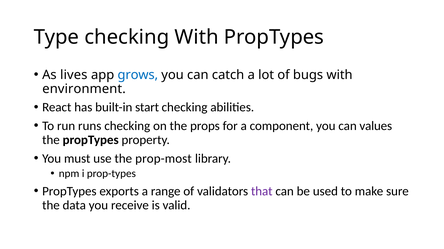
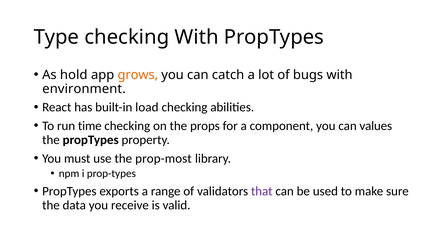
lives: lives -> hold
grows colour: blue -> orange
start: start -> load
runs: runs -> time
